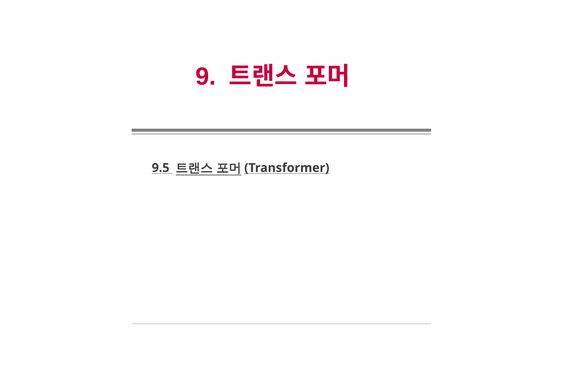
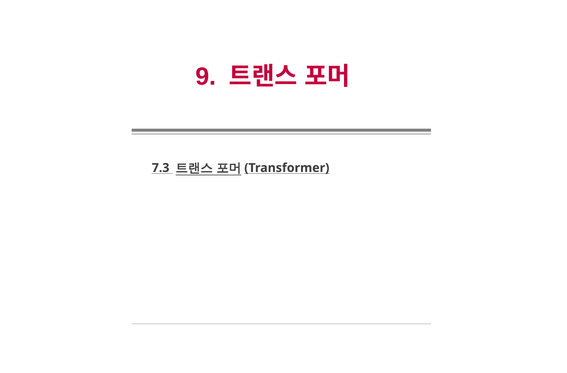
9.5: 9.5 -> 7.3
